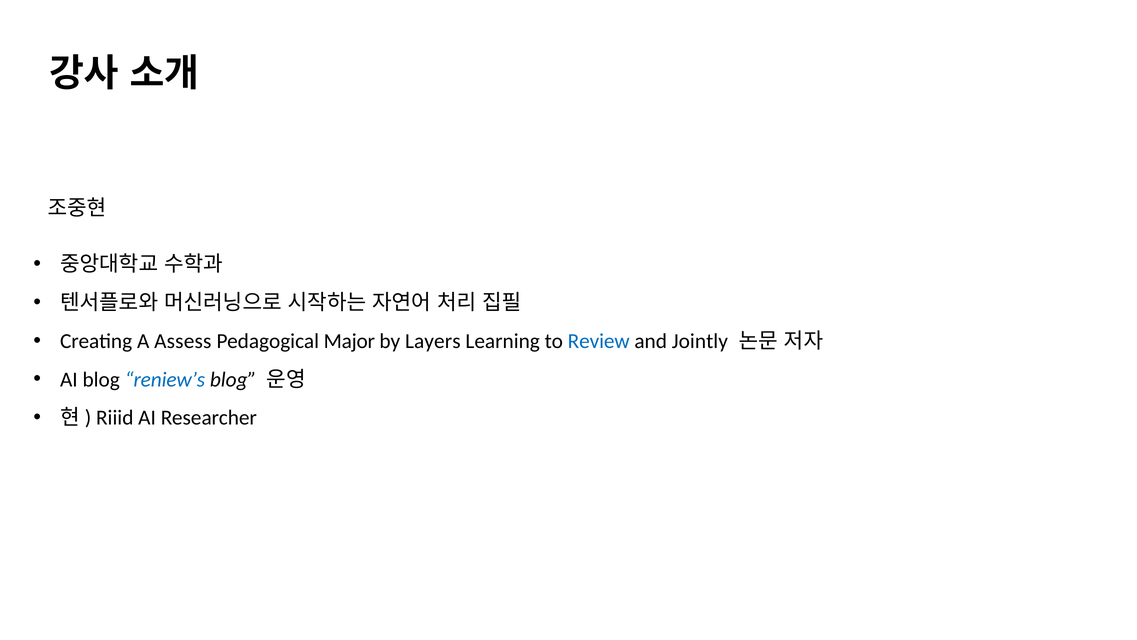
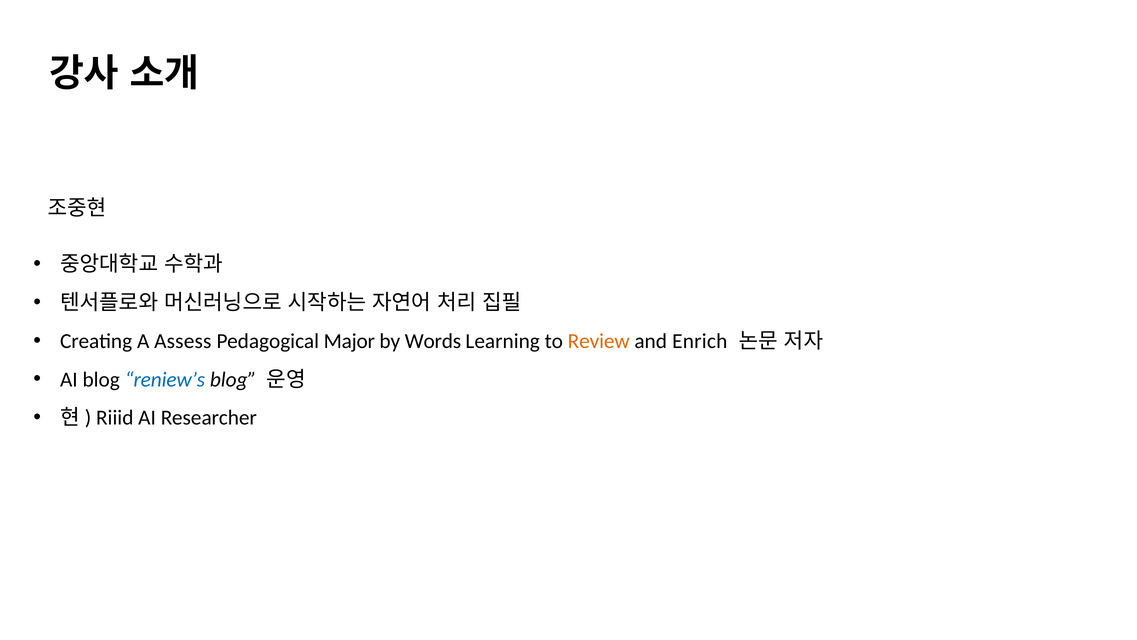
Layers: Layers -> Words
Review colour: blue -> orange
Jointly: Jointly -> Enrich
